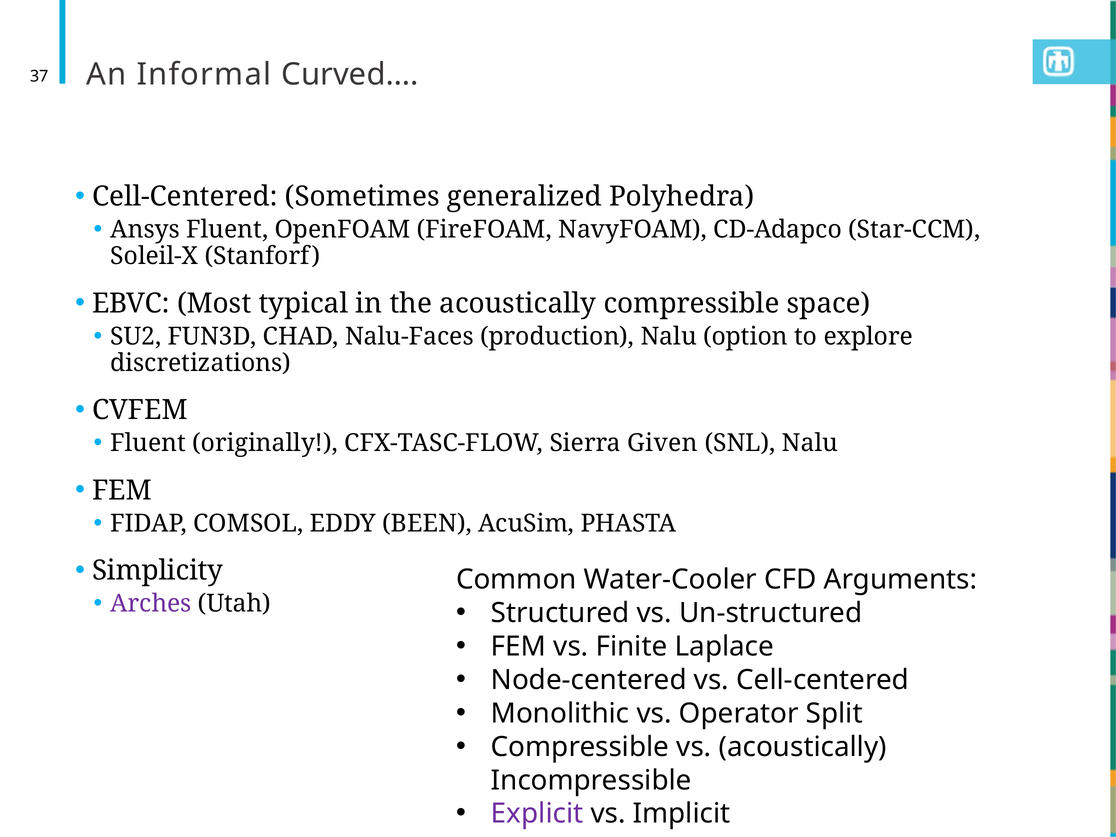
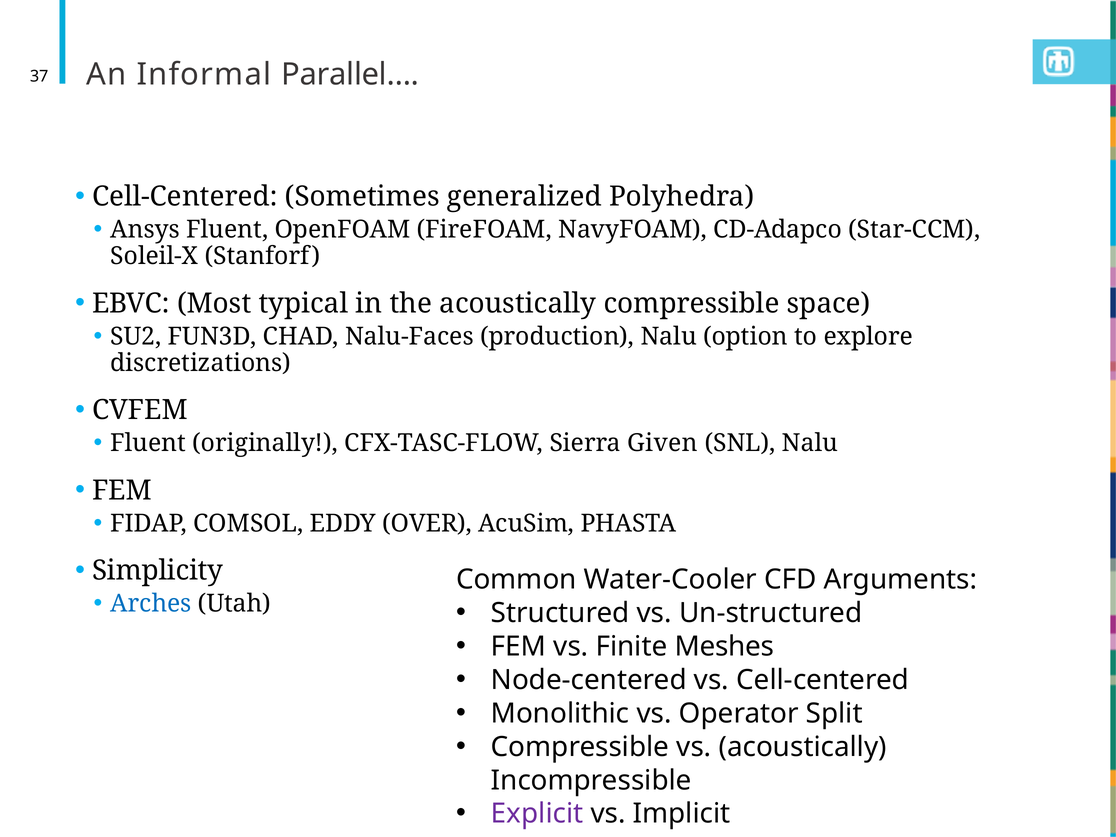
Curved…: Curved… -> Parallel…
BEEN: BEEN -> OVER
Arches colour: purple -> blue
Laplace: Laplace -> Meshes
